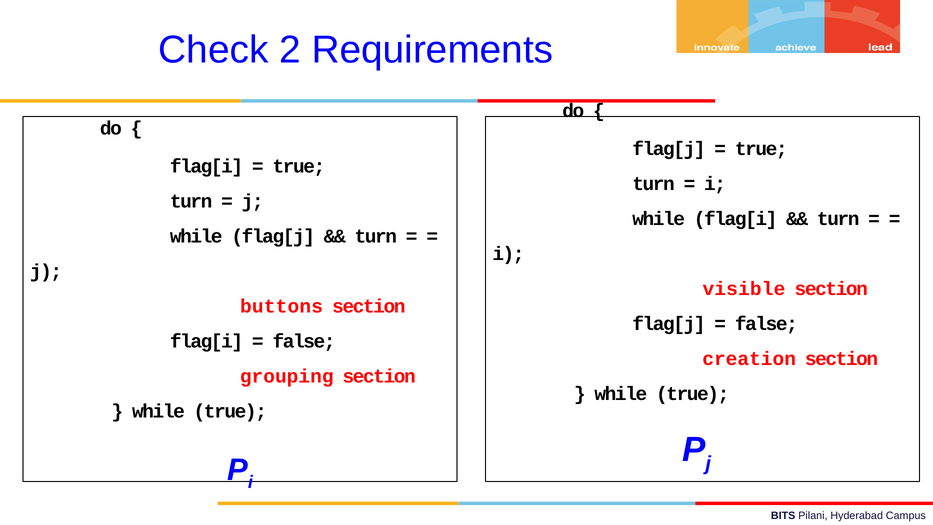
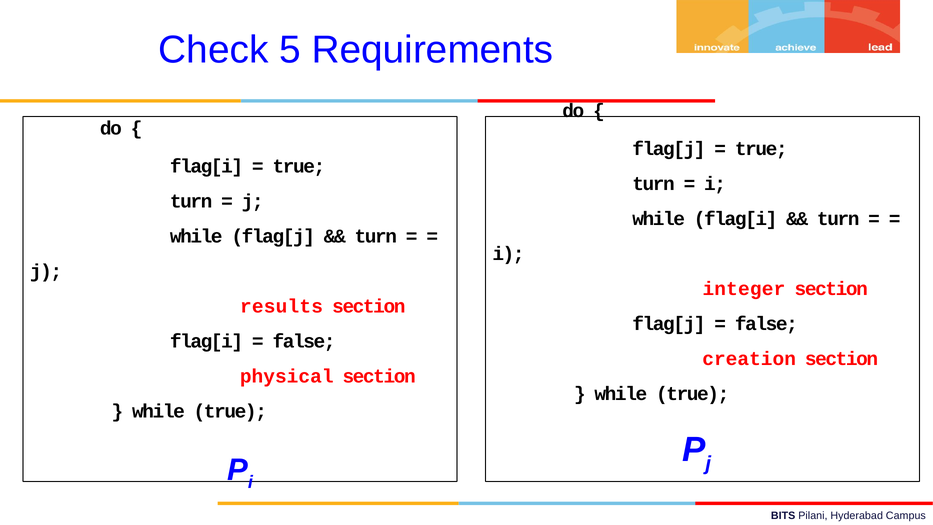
2: 2 -> 5
visible: visible -> integer
buttons: buttons -> results
grouping: grouping -> physical
